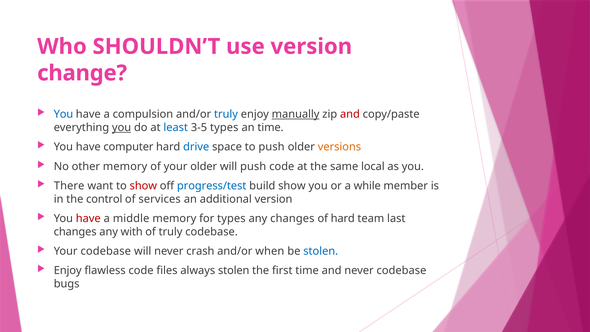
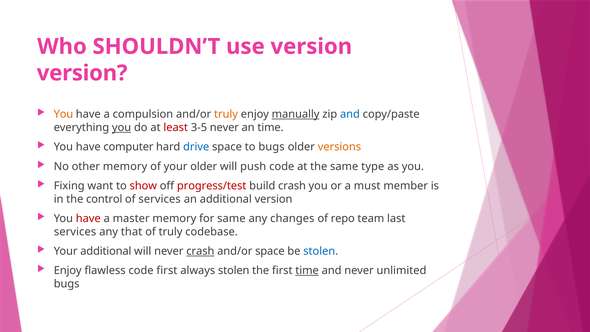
change at (82, 73): change -> version
You at (63, 114) colour: blue -> orange
truly at (226, 114) colour: blue -> orange
and at (350, 114) colour: red -> blue
least colour: blue -> red
3-5 types: types -> never
to push: push -> bugs
local: local -> type
There: There -> Fixing
progress/test colour: blue -> red
build show: show -> crash
while: while -> must
middle: middle -> master
for types: types -> same
of hard: hard -> repo
changes at (75, 232): changes -> services
with: with -> that
Your codebase: codebase -> additional
crash at (200, 251) underline: none -> present
and/or when: when -> space
code files: files -> first
time at (307, 271) underline: none -> present
never codebase: codebase -> unlimited
